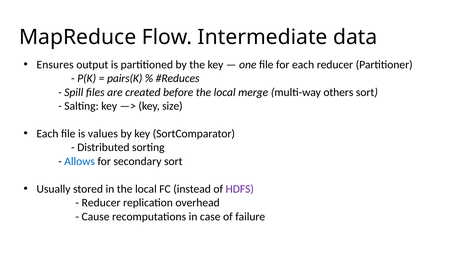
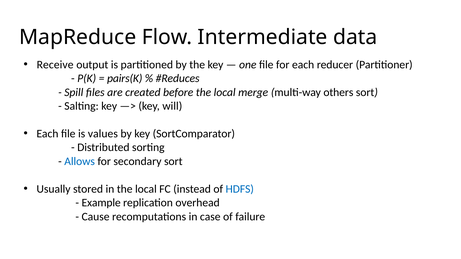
Ensures: Ensures -> Receive
size: size -> will
HDFS colour: purple -> blue
Reducer at (101, 203): Reducer -> Example
